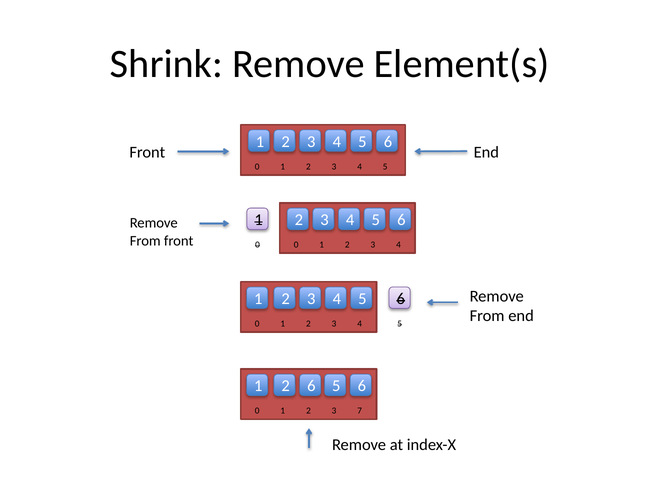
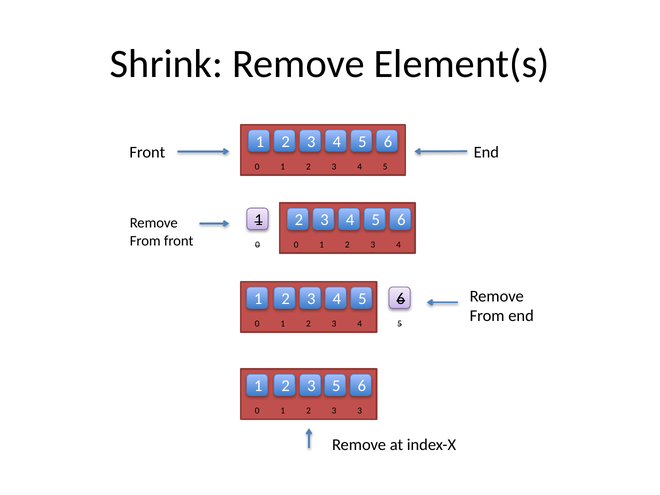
6 at (311, 386): 6 -> 3
3 7: 7 -> 3
